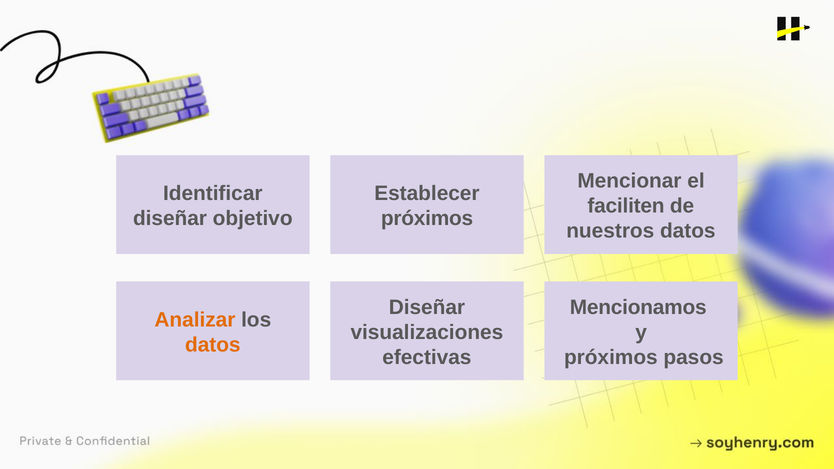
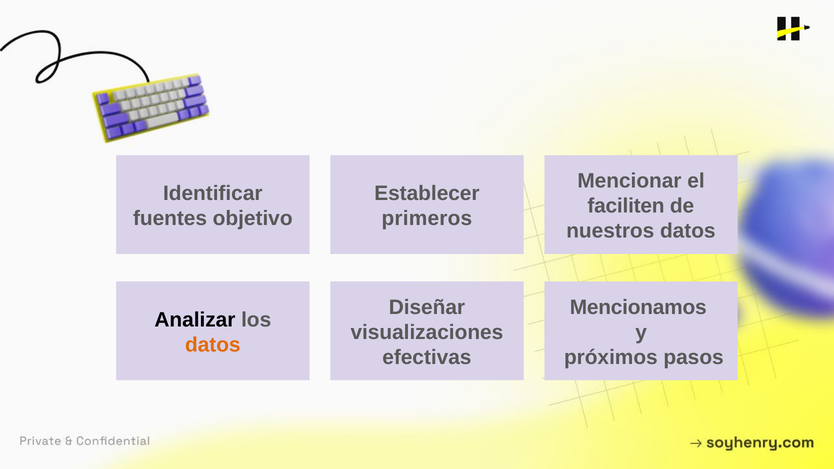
diseñar at (170, 219): diseñar -> fuentes
próximos at (427, 219): próximos -> primeros
Analizar colour: orange -> black
